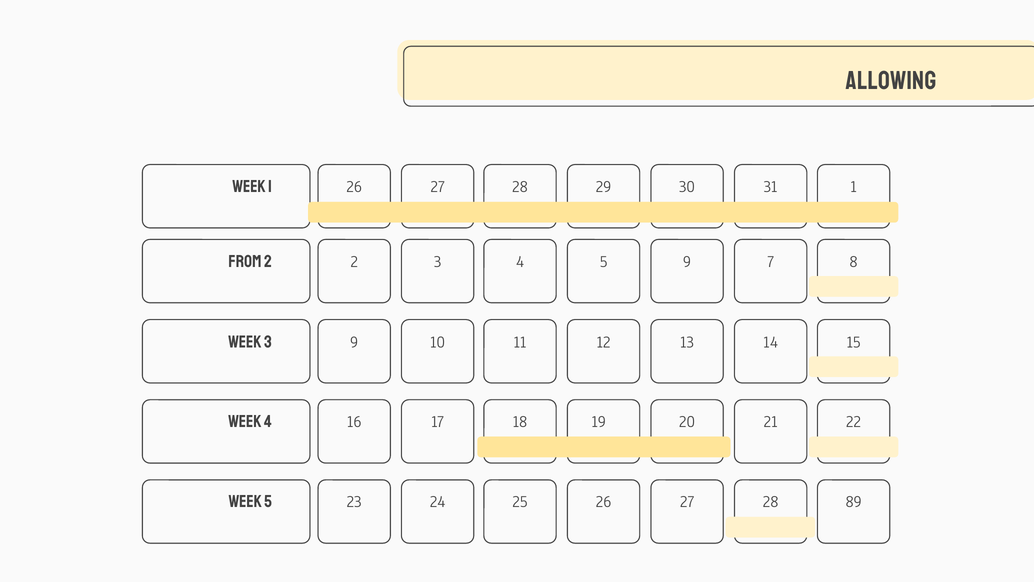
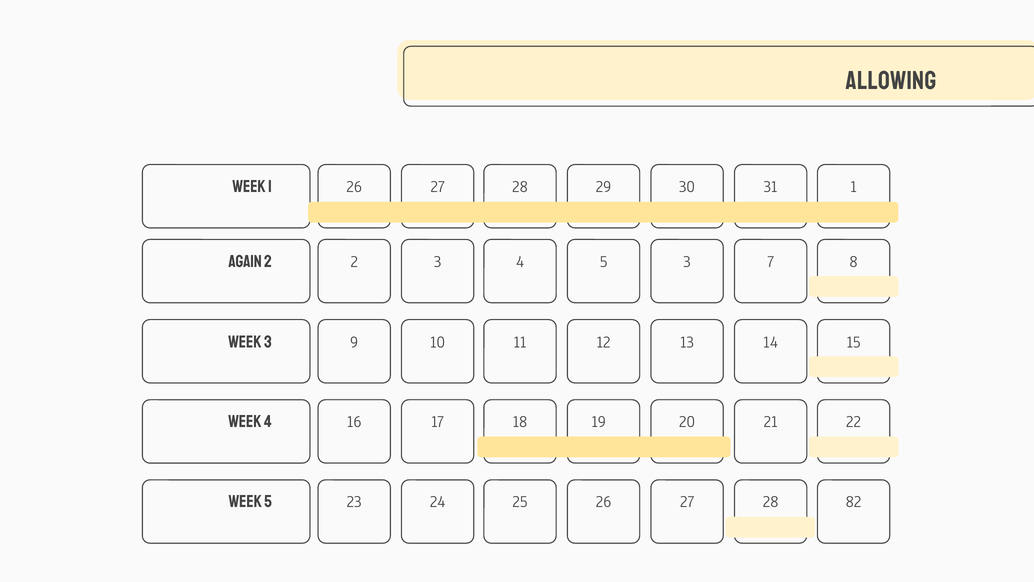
From: From -> Again
5 9: 9 -> 3
89: 89 -> 82
